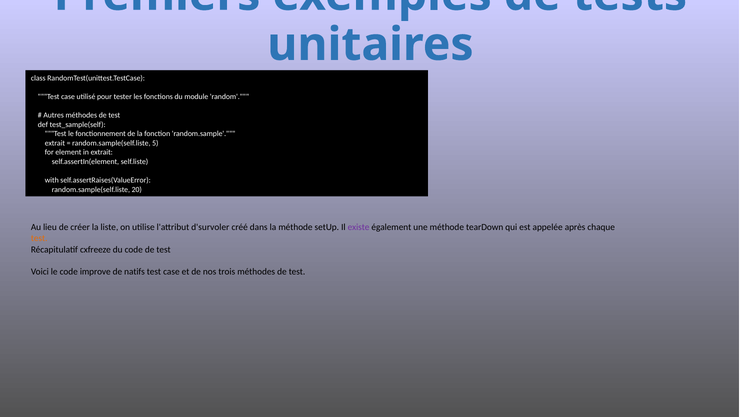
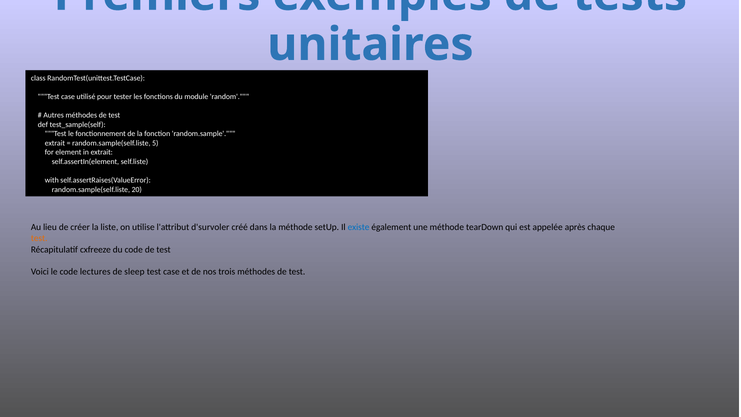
existe colour: purple -> blue
improve: improve -> lectures
natifs: natifs -> sleep
